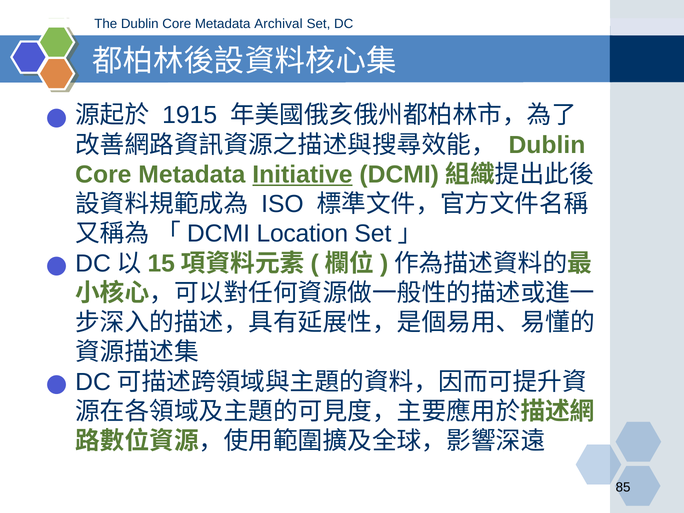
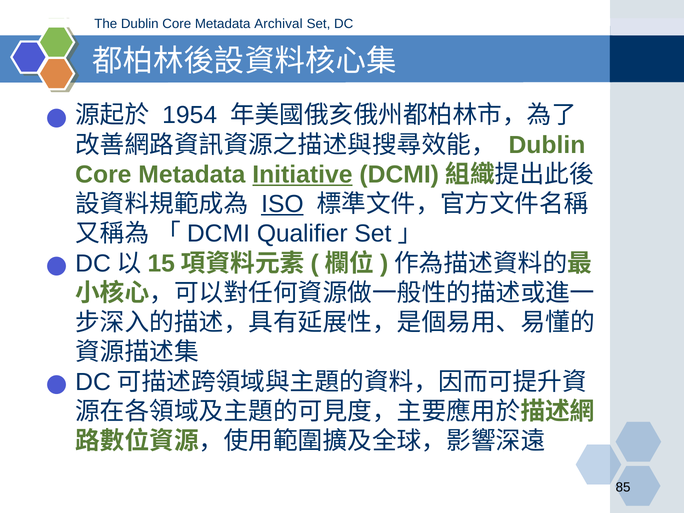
1915: 1915 -> 1954
ISO underline: none -> present
Location: Location -> Qualifier
